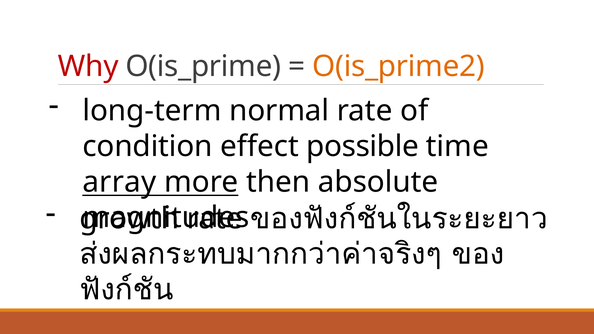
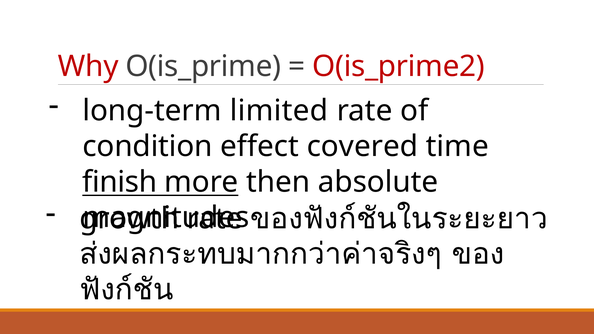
O(is_prime2 colour: orange -> red
normal: normal -> limited
possible: possible -> covered
array: array -> finish
